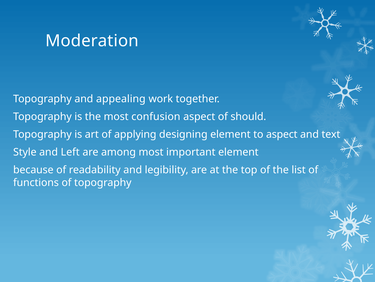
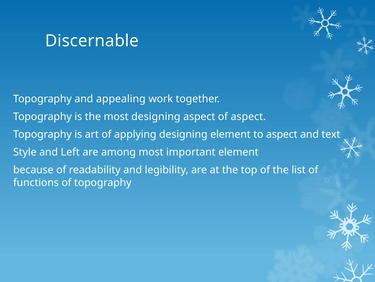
Moderation: Moderation -> Discernable
most confusion: confusion -> designing
of should: should -> aspect
